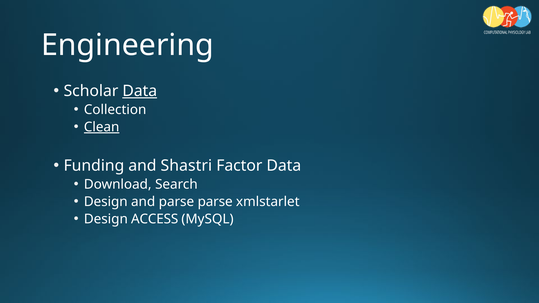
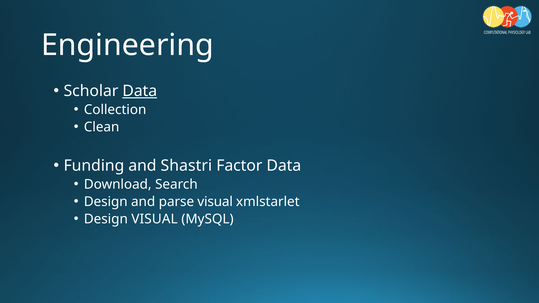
Clean underline: present -> none
parse parse: parse -> visual
Design ACCESS: ACCESS -> VISUAL
